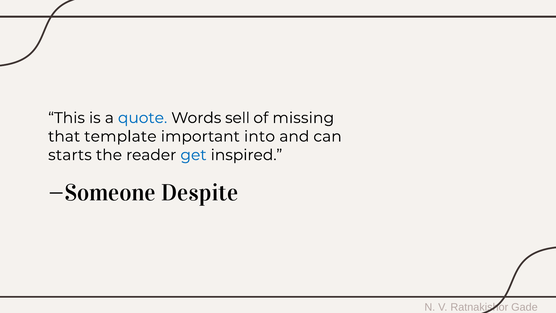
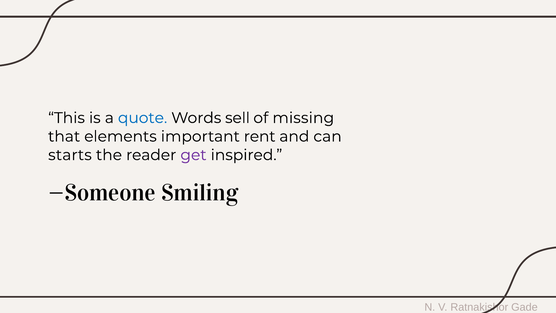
template: template -> elements
into: into -> rent
get colour: blue -> purple
Despite: Despite -> Smiling
